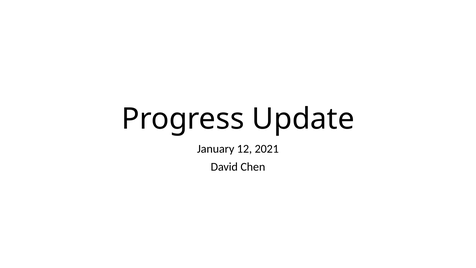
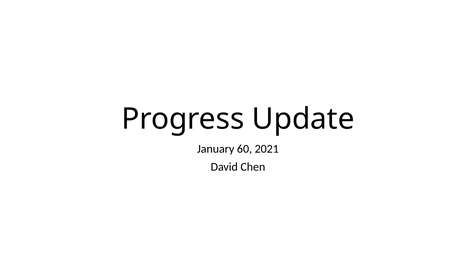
12: 12 -> 60
